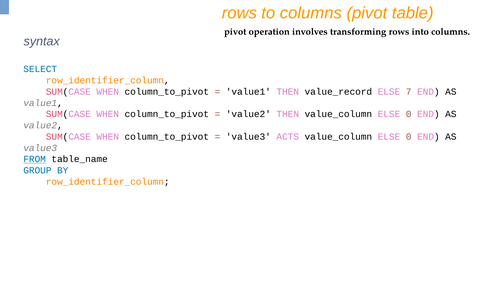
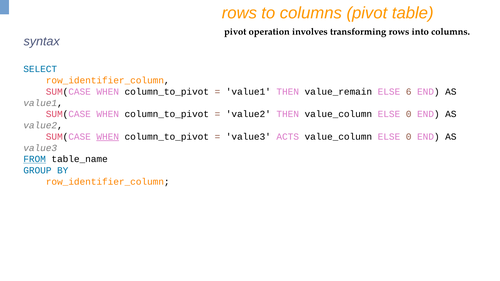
value_record: value_record -> value_remain
7: 7 -> 6
WHEN at (108, 137) underline: none -> present
